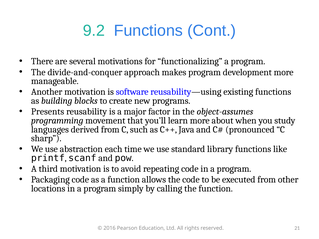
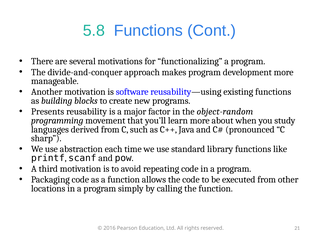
9.2: 9.2 -> 5.8
object-assumes: object-assumes -> object-random
